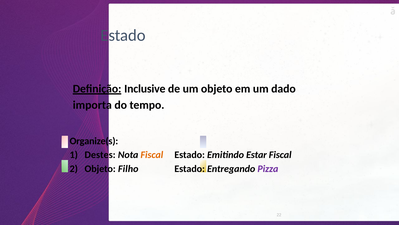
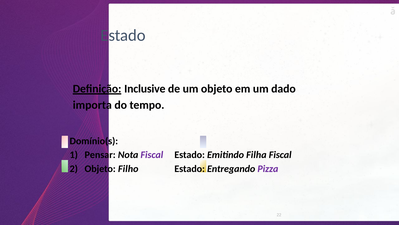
Organize(s: Organize(s -> Domínio(s
Destes: Destes -> Pensar
Fiscal at (152, 155) colour: orange -> purple
Estar: Estar -> Filha
